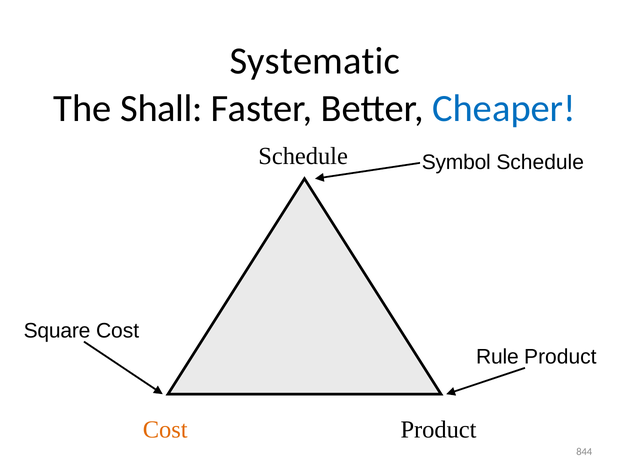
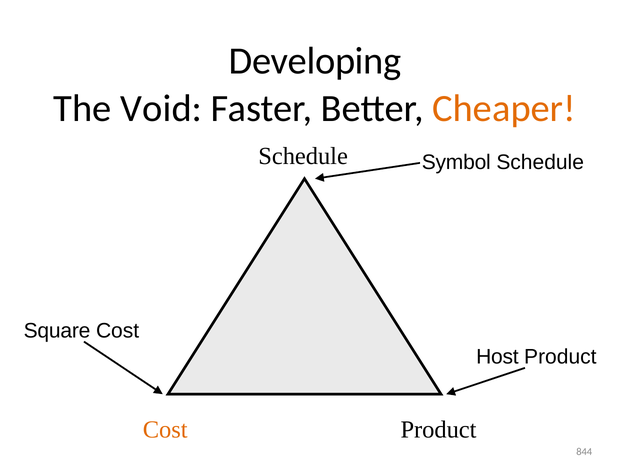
Systematic: Systematic -> Developing
Shall: Shall -> Void
Cheaper colour: blue -> orange
Rule: Rule -> Host
